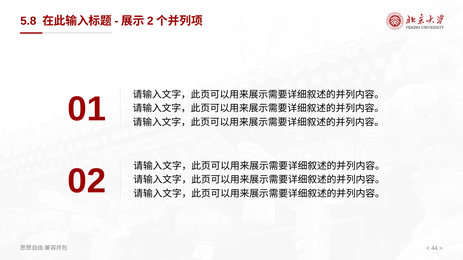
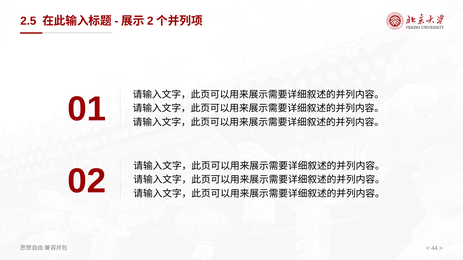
5.8: 5.8 -> 2.5
